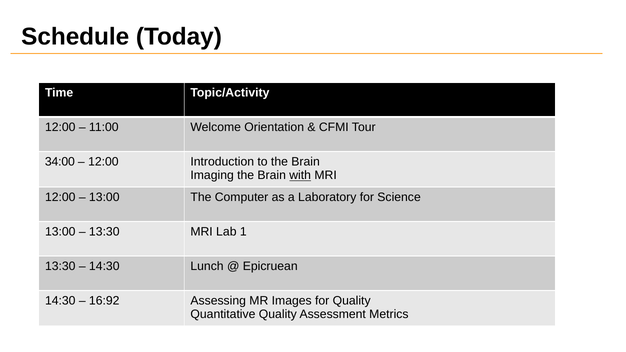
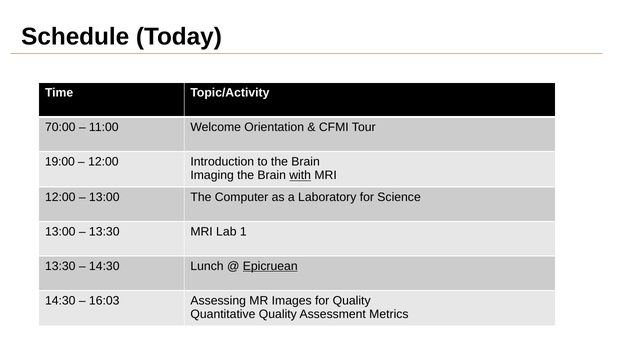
12:00 at (60, 127): 12:00 -> 70:00
34:00: 34:00 -> 19:00
Epicruean underline: none -> present
16:92: 16:92 -> 16:03
